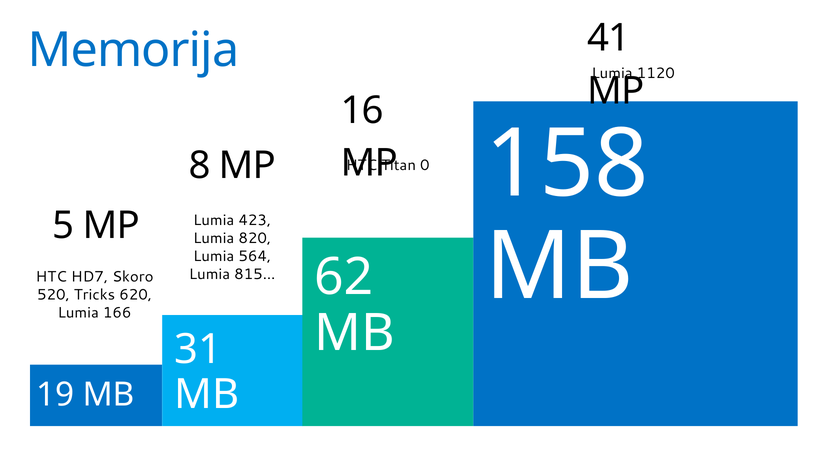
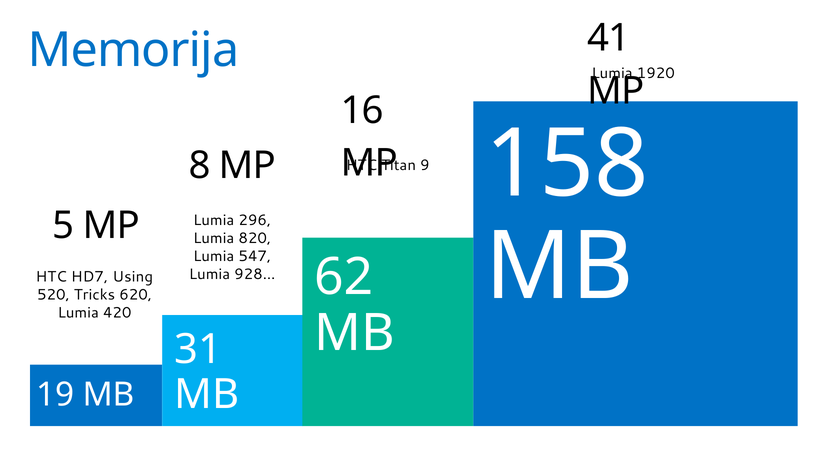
1120: 1120 -> 1920
0: 0 -> 9
423: 423 -> 296
564: 564 -> 547
815…: 815… -> 928…
Skoro: Skoro -> Using
166: 166 -> 420
